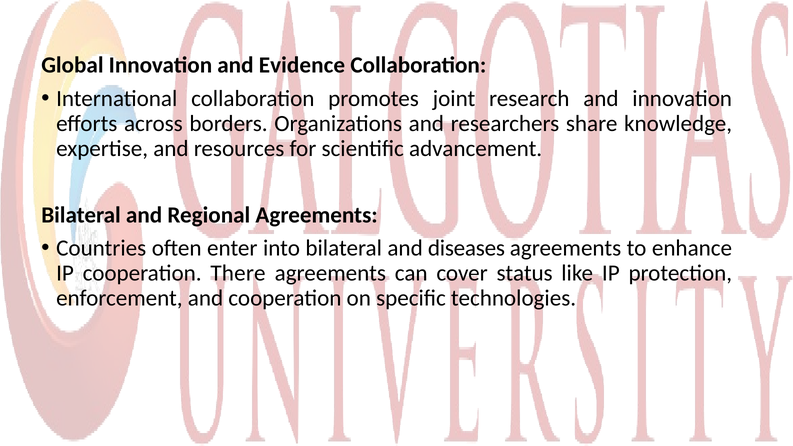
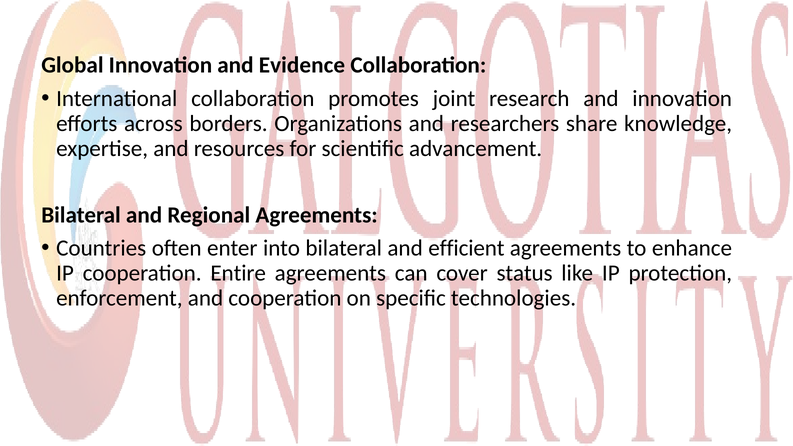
diseases: diseases -> efficient
There: There -> Entire
